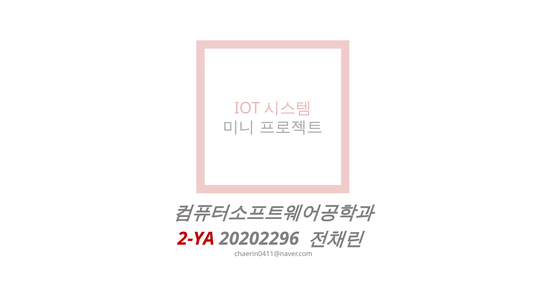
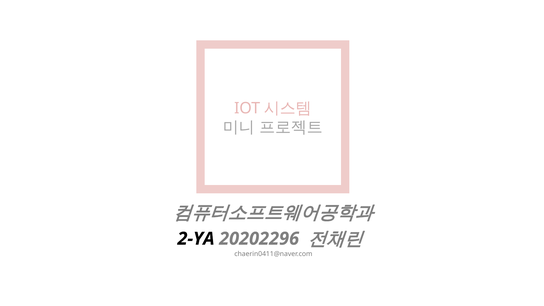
2-YA colour: red -> black
